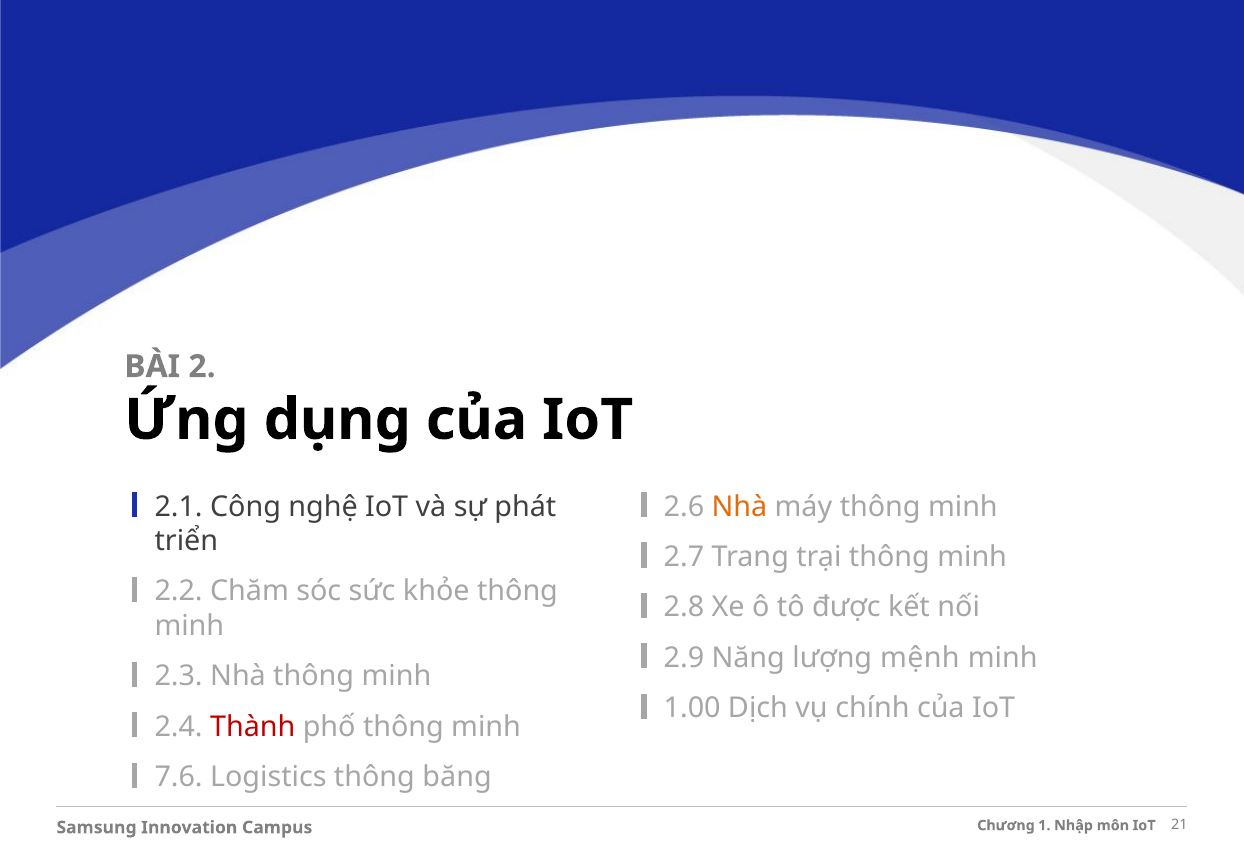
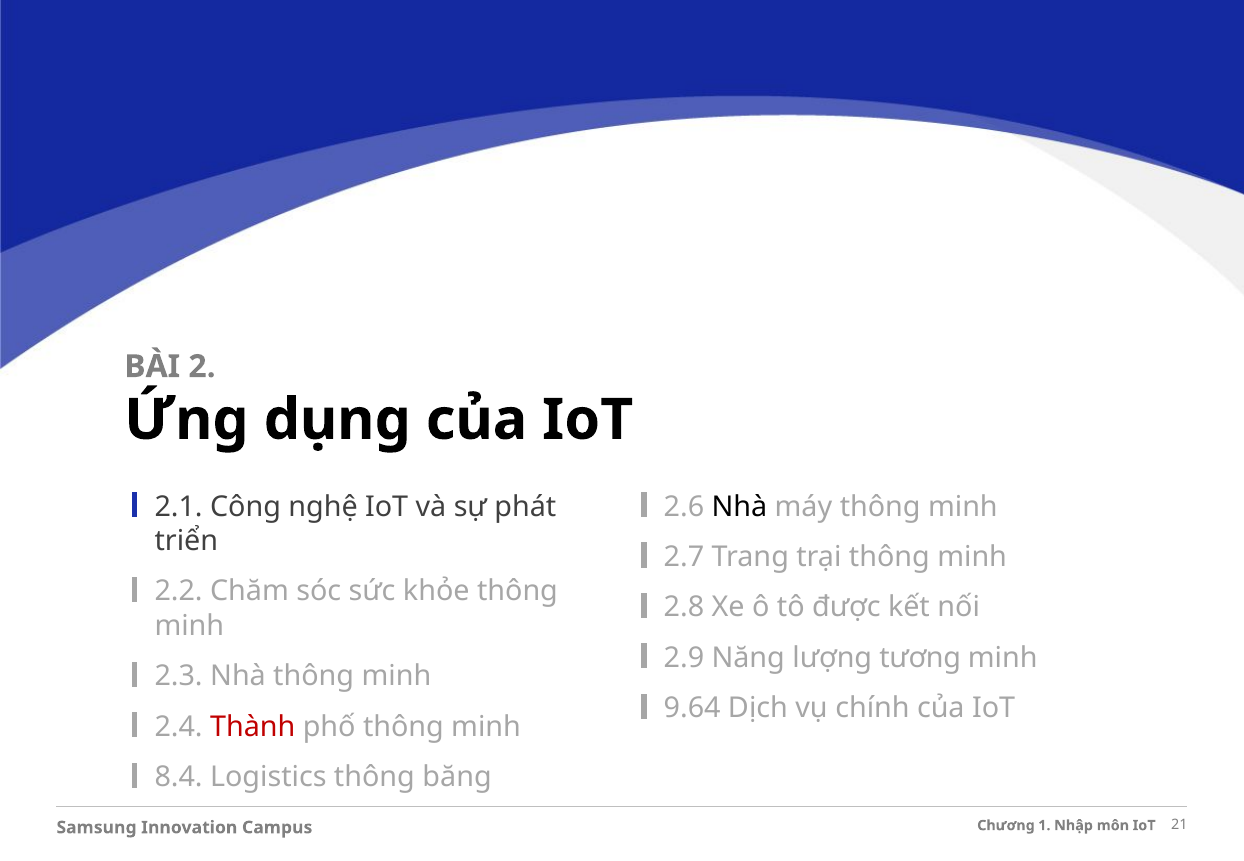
Nhà at (739, 507) colour: orange -> black
mệnh: mệnh -> tương
1.00: 1.00 -> 9.64
7.6: 7.6 -> 8.4
